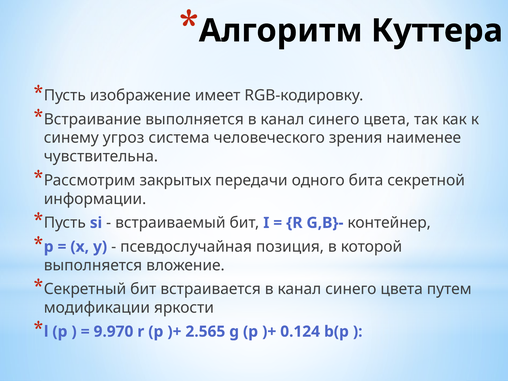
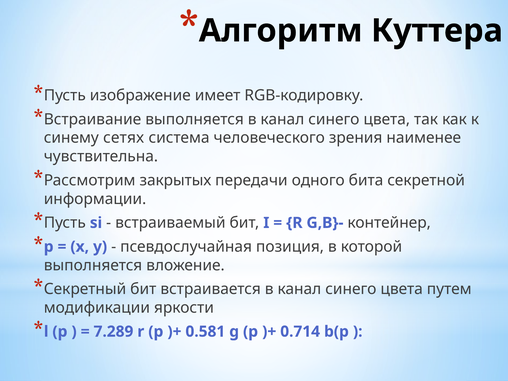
угроз: угроз -> сетях
9.970: 9.970 -> 7.289
2.565: 2.565 -> 0.581
0.124: 0.124 -> 0.714
